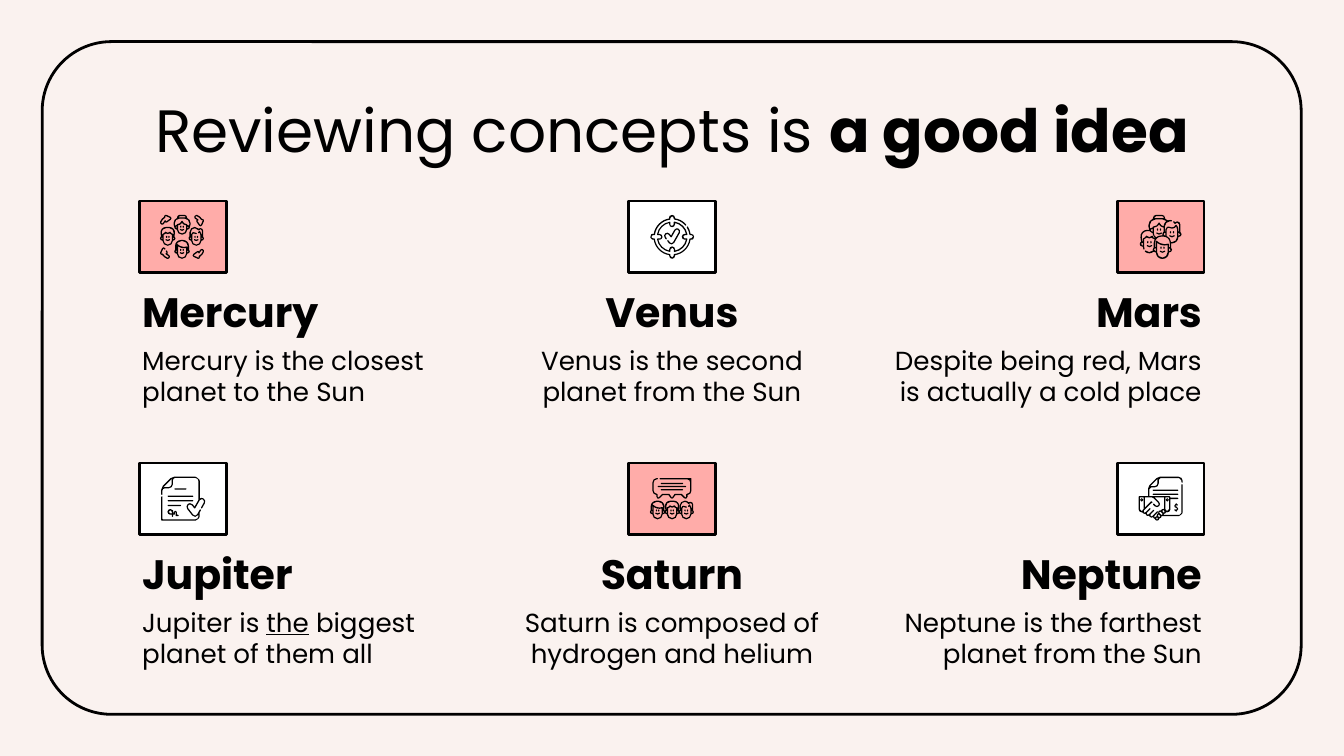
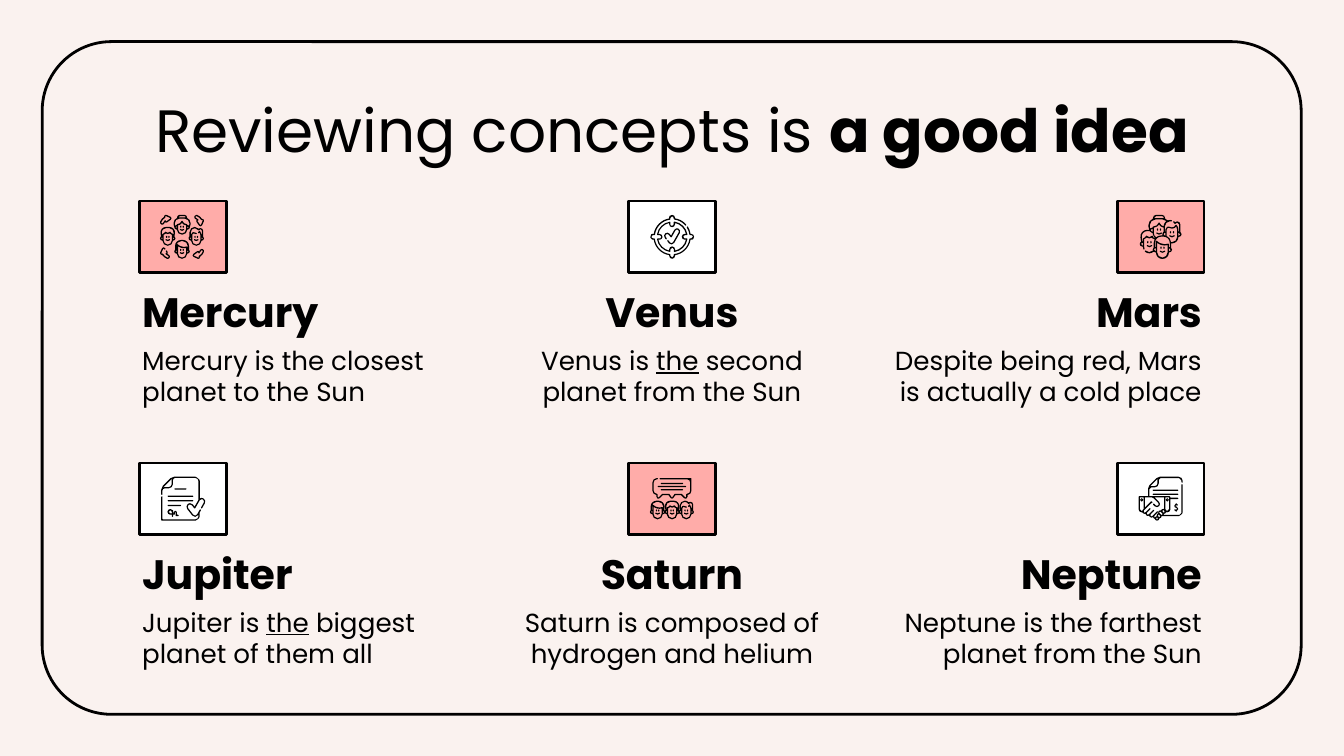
the at (677, 362) underline: none -> present
